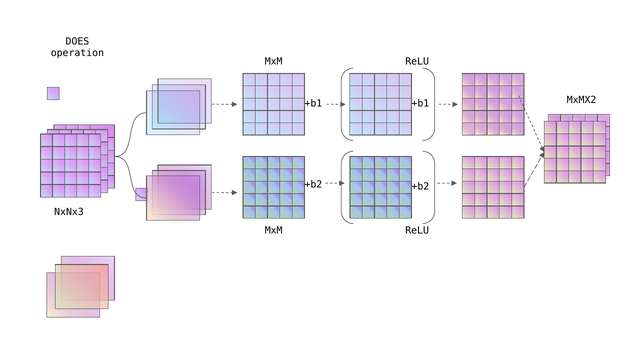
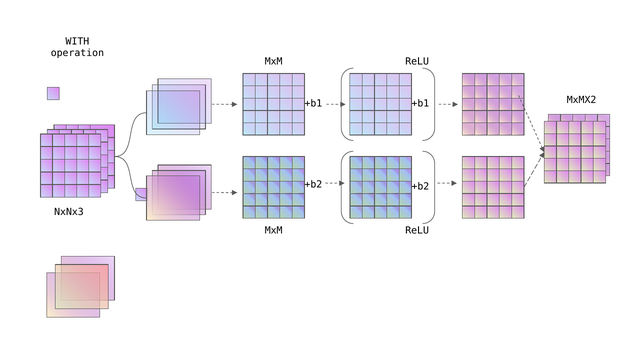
DOES: DOES -> WITH
